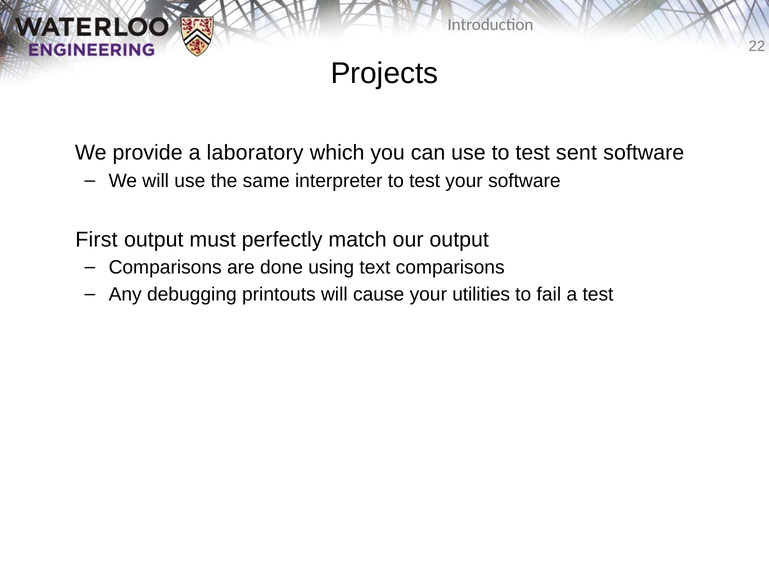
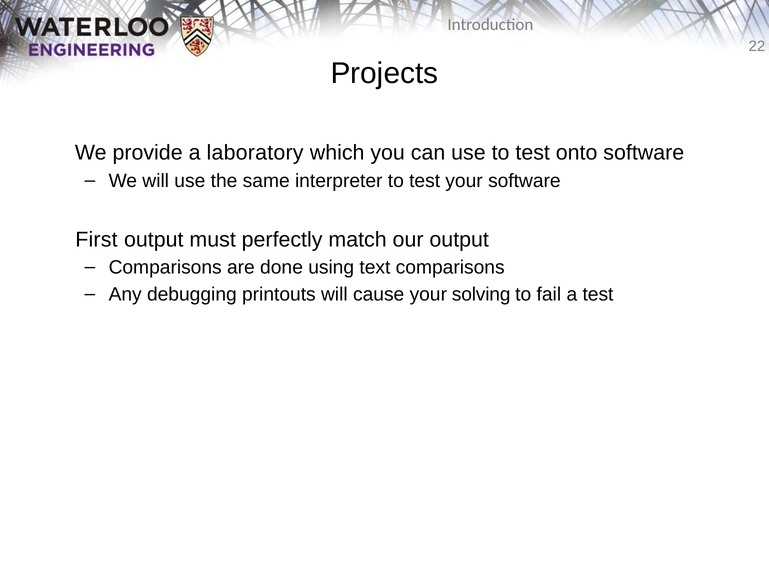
sent: sent -> onto
utilities: utilities -> solving
